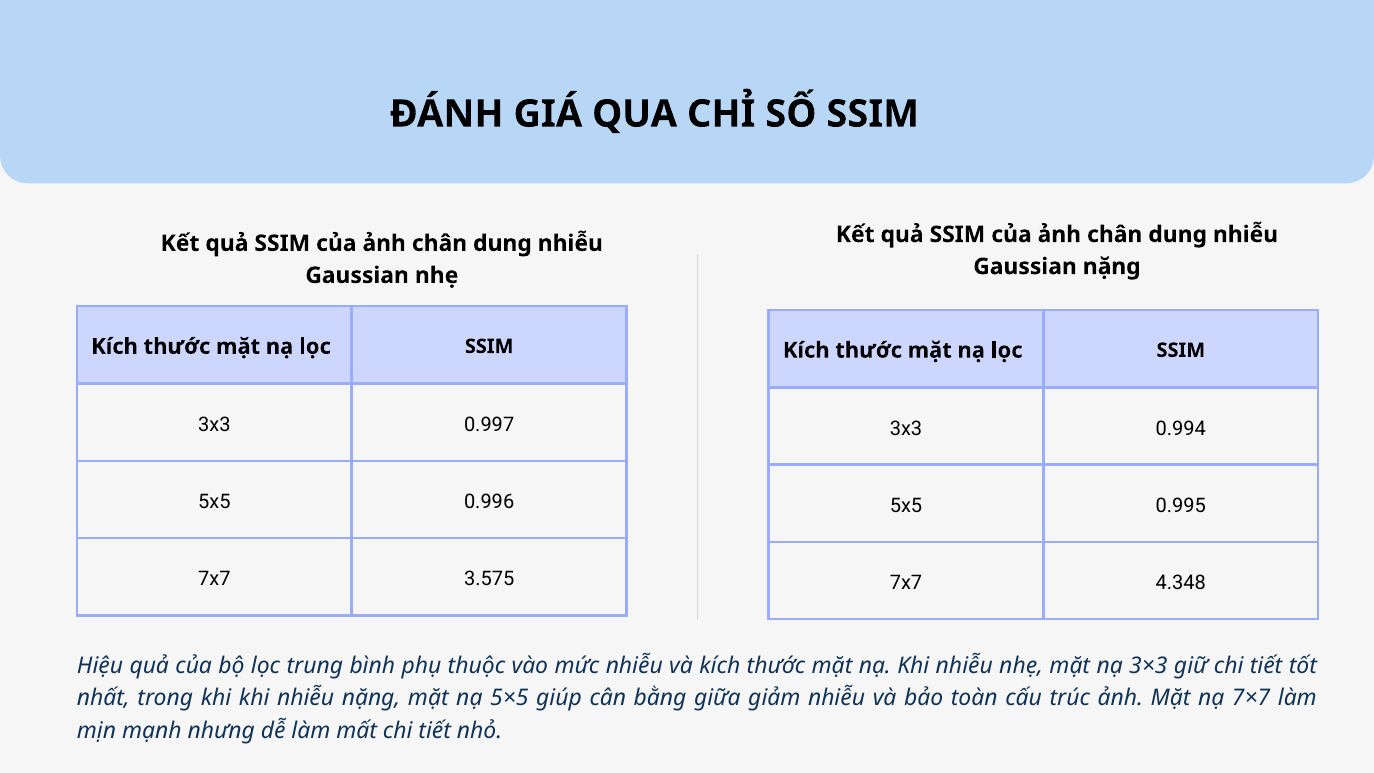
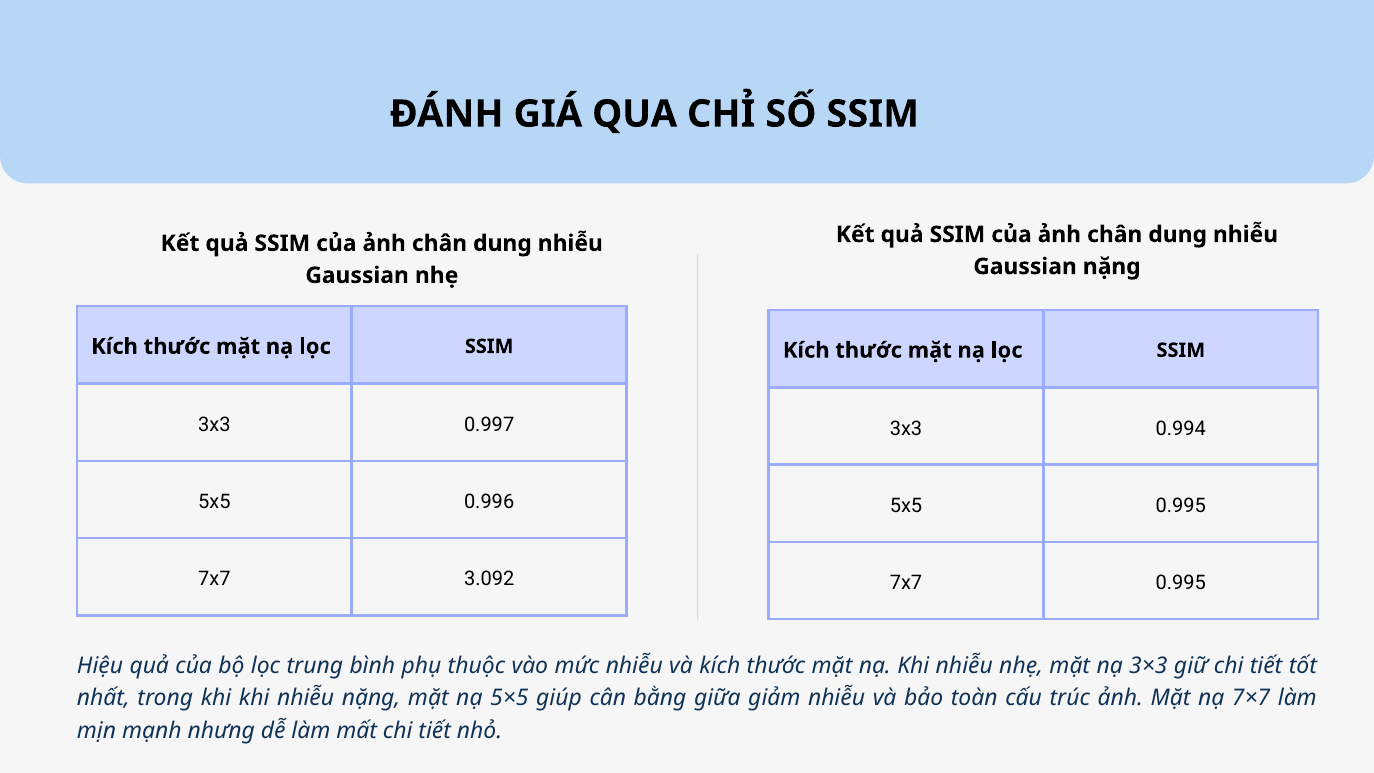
3.575: 3.575 -> 3.092
7x7 4.348: 4.348 -> 0.995
